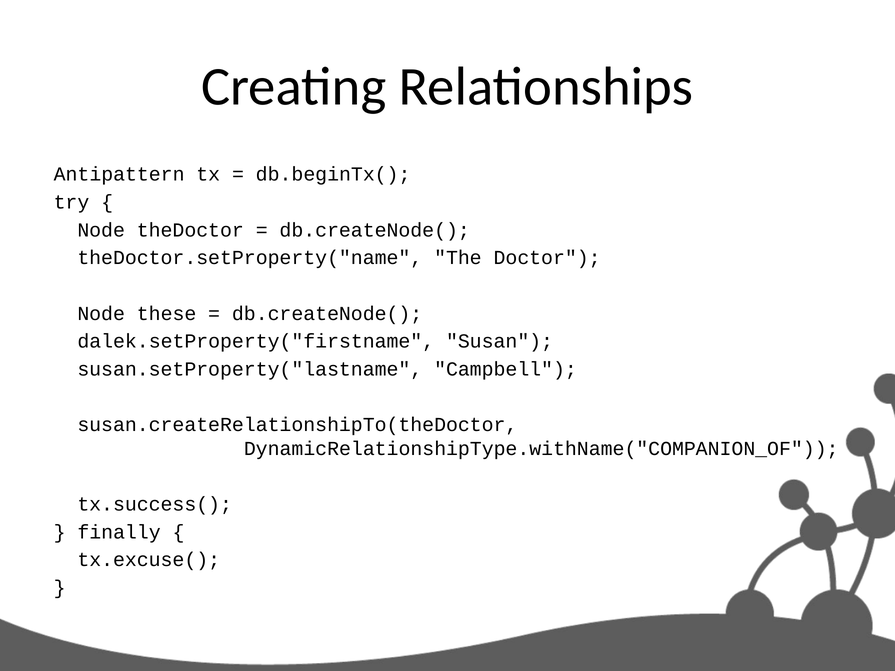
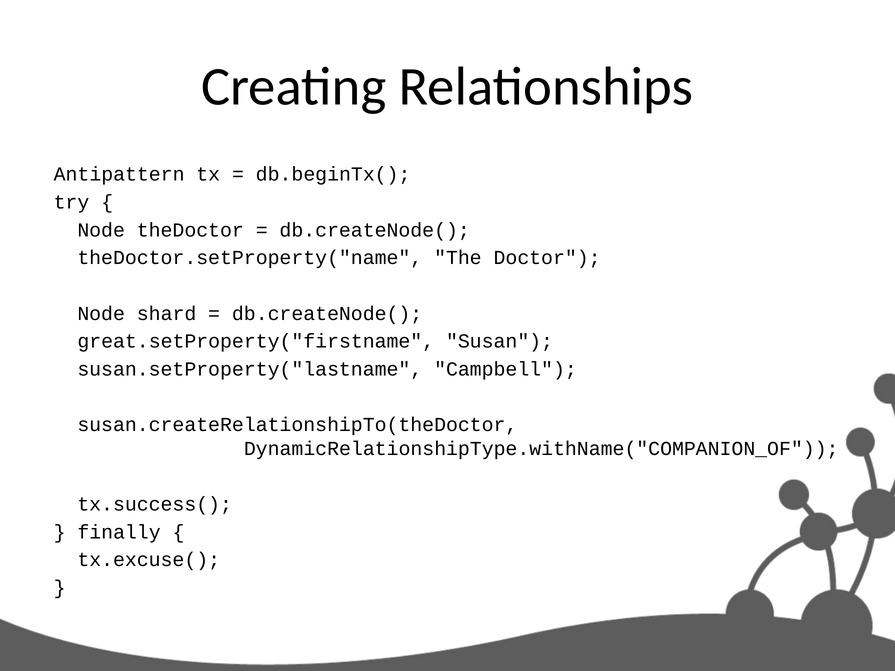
these: these -> shard
dalek.setProperty("firstname: dalek.setProperty("firstname -> great.setProperty("firstname
